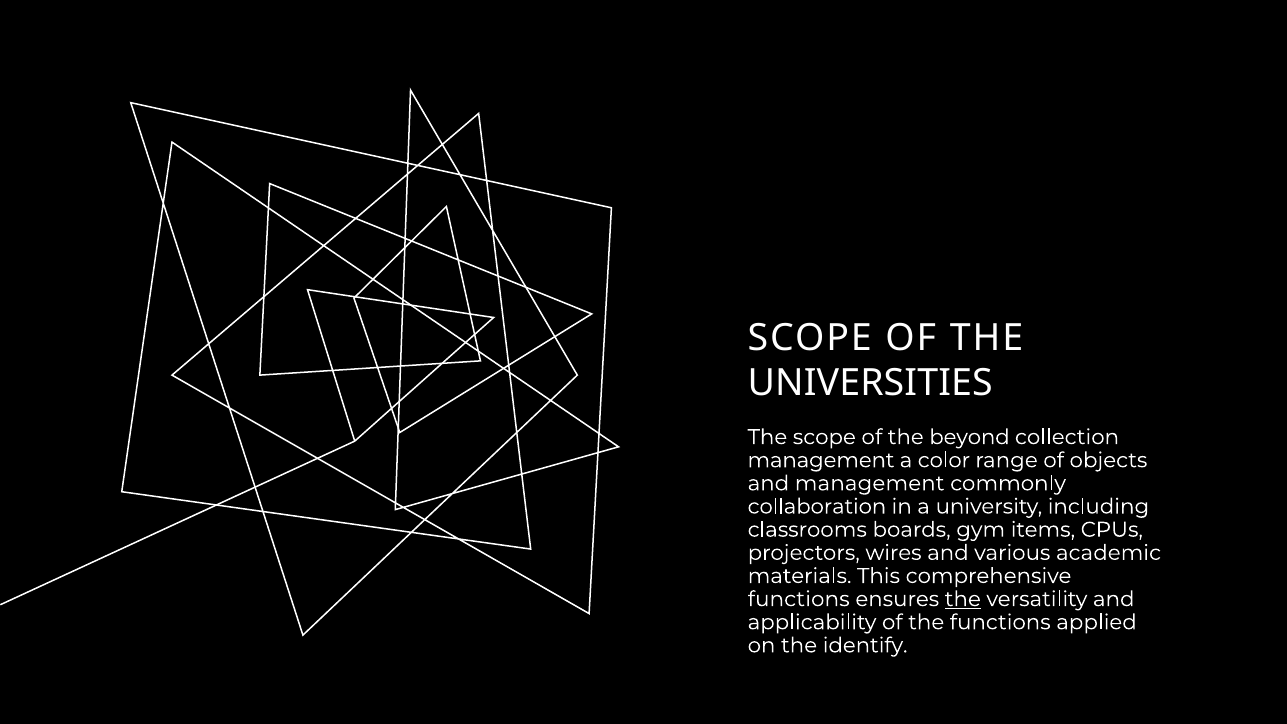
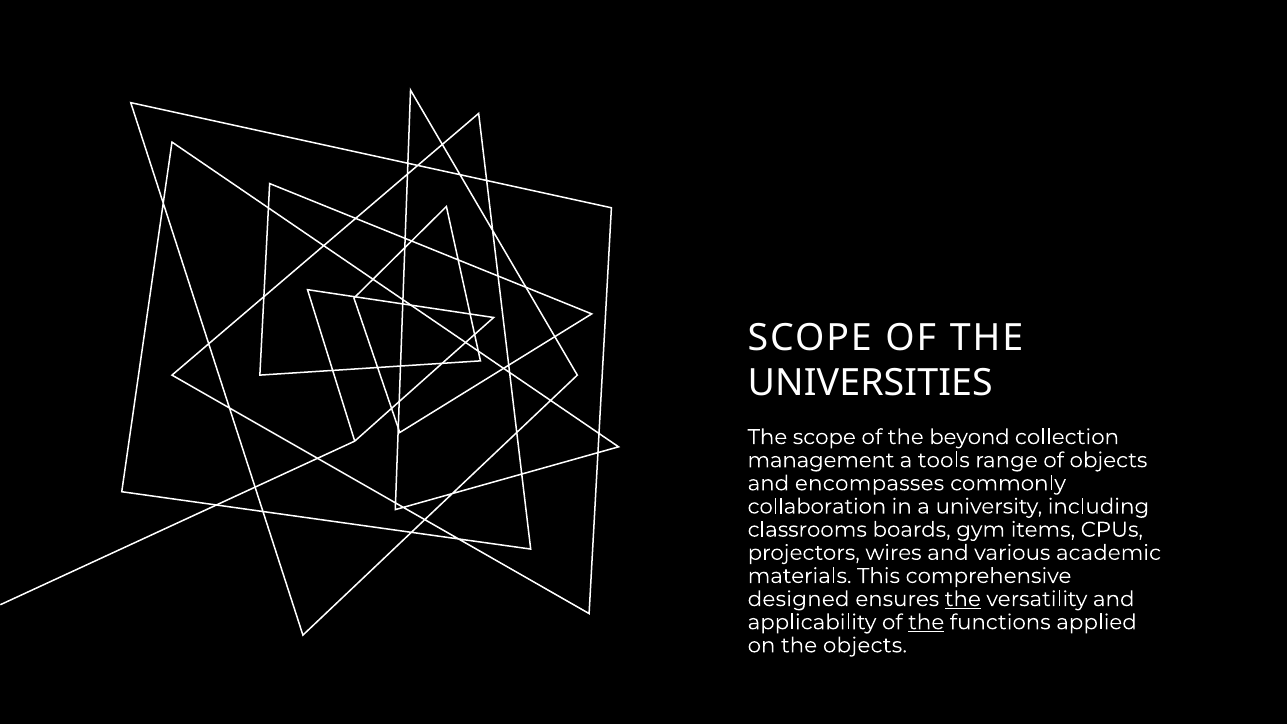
color: color -> tools
and management: management -> encompasses
functions at (799, 599): functions -> designed
the at (926, 622) underline: none -> present
the identify: identify -> objects
